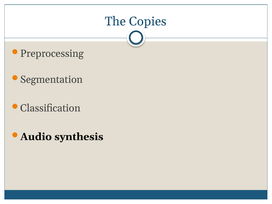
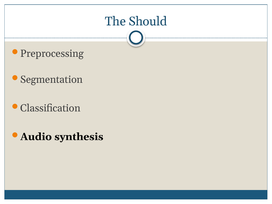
Copies: Copies -> Should
